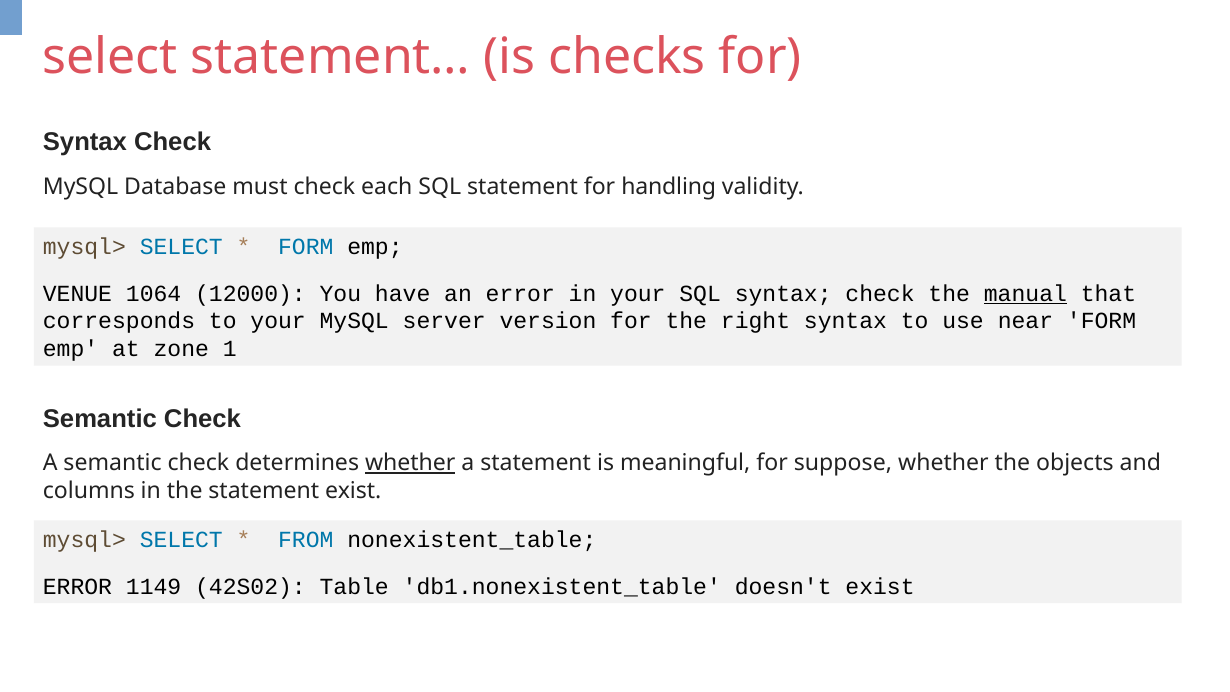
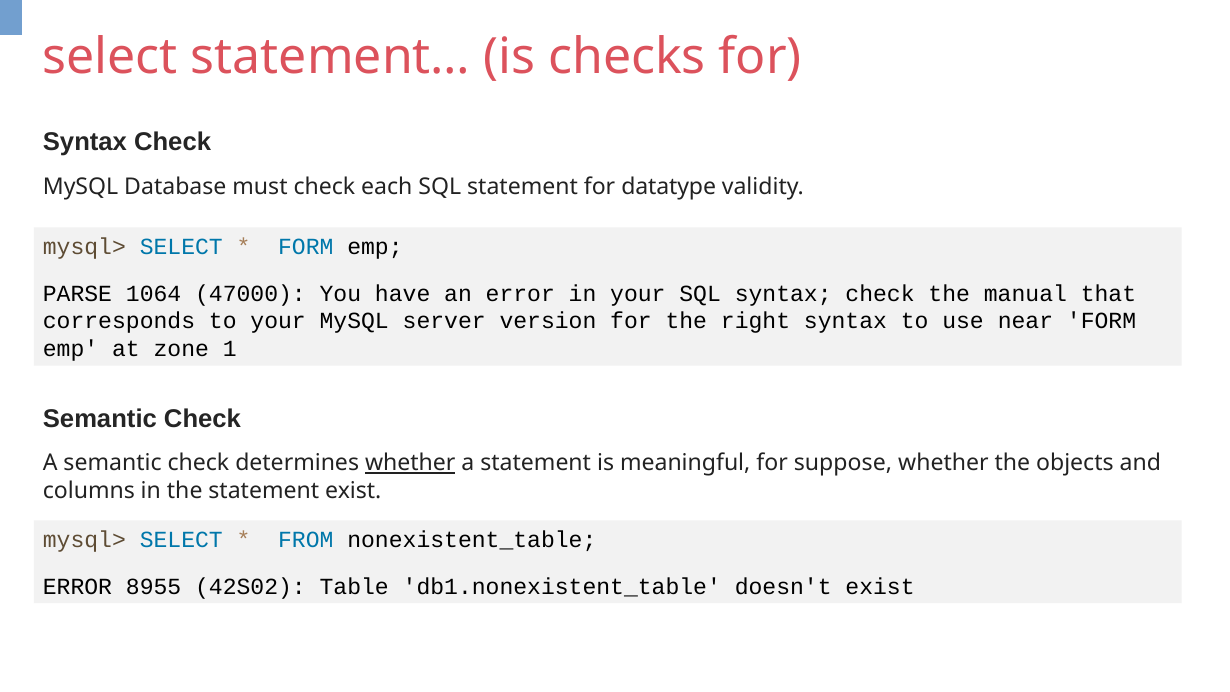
handling: handling -> datatype
VENUE: VENUE -> PARSE
12000: 12000 -> 47000
manual underline: present -> none
1149: 1149 -> 8955
